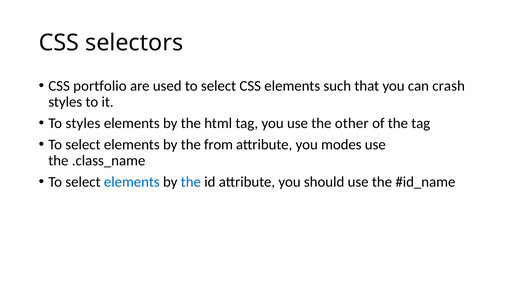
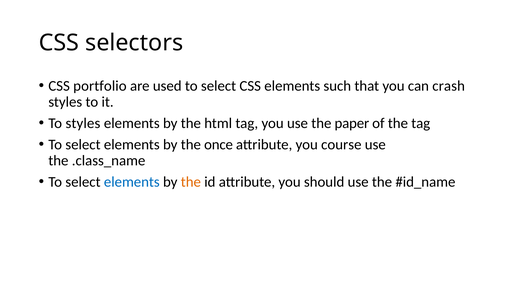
other: other -> paper
from: from -> once
modes: modes -> course
the at (191, 182) colour: blue -> orange
